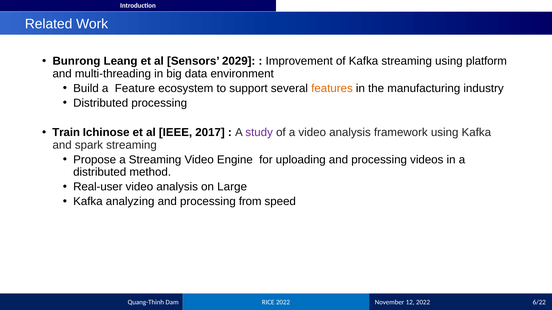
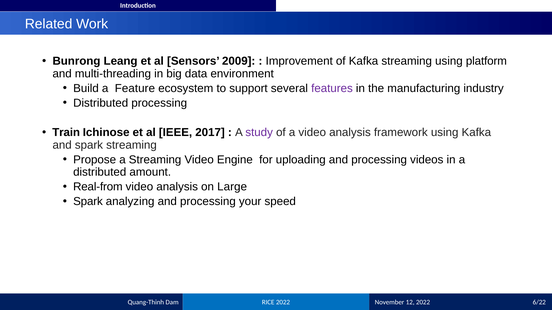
2029: 2029 -> 2009
features colour: orange -> purple
method: method -> amount
Real-user: Real-user -> Real-from
Kafka at (88, 202): Kafka -> Spark
from: from -> your
